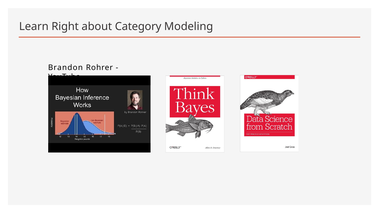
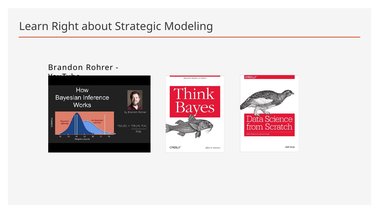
Category: Category -> Strategic
